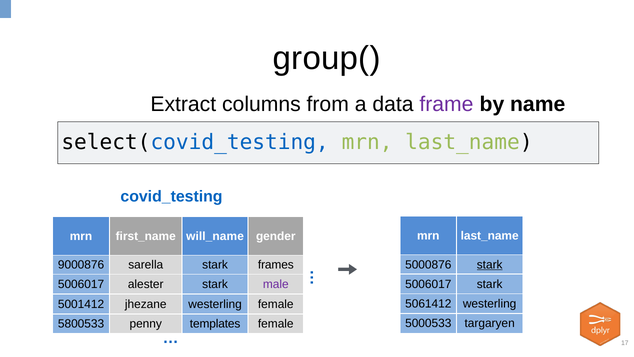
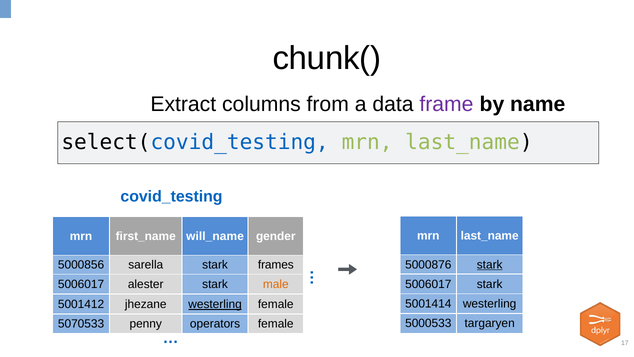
group(: group( -> chunk(
9000876: 9000876 -> 5000856
male colour: purple -> orange
5061412: 5061412 -> 5001414
westerling at (215, 304) underline: none -> present
5800533: 5800533 -> 5070533
templates: templates -> operators
